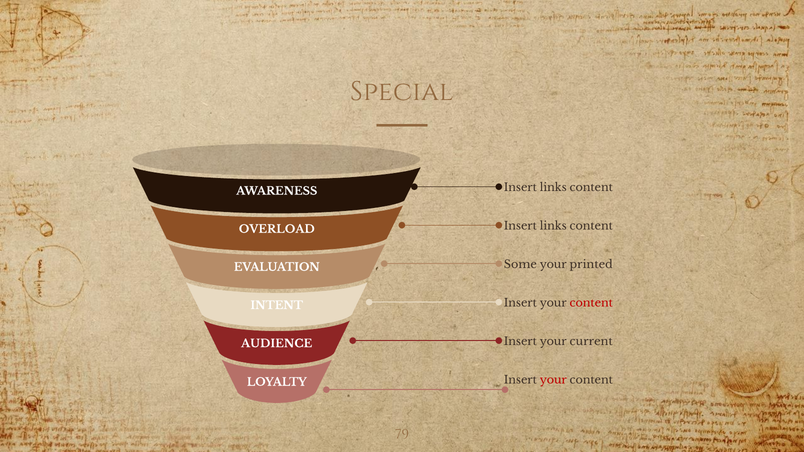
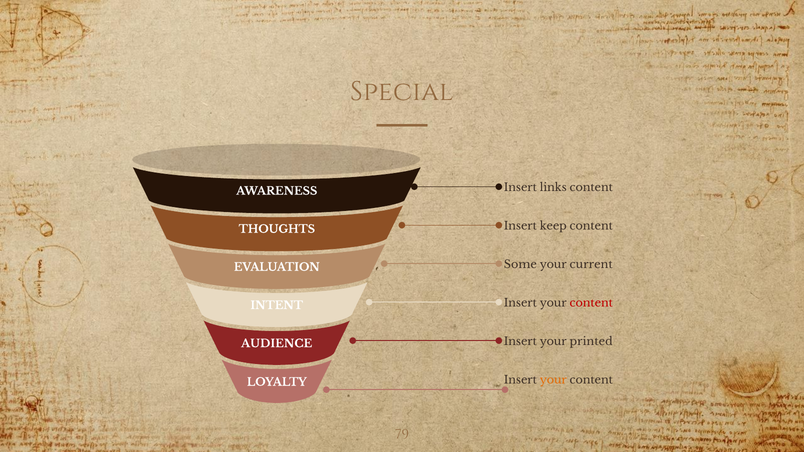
links at (553, 226): links -> keep
OVERLOAD: OVERLOAD -> THOUGHTS
printed: printed -> current
current: current -> printed
your at (553, 380) colour: red -> orange
